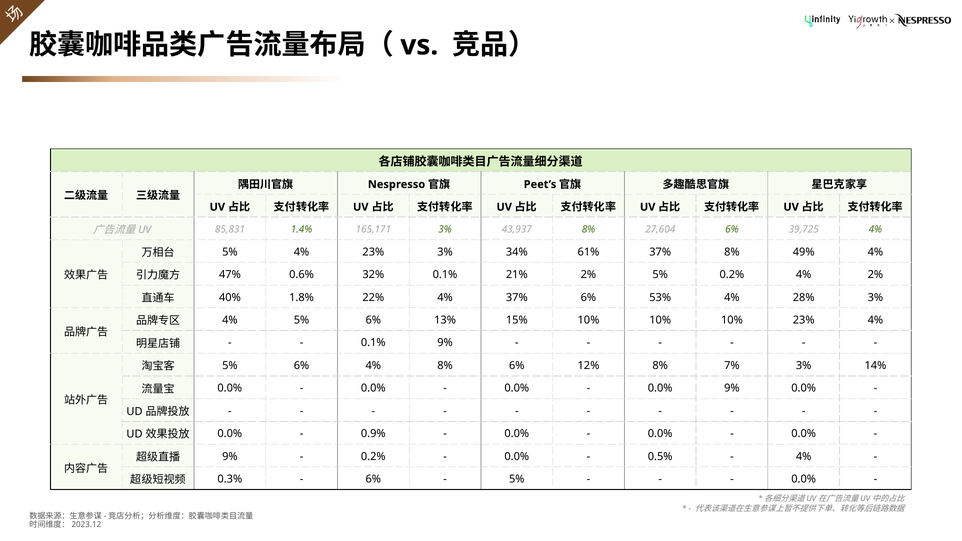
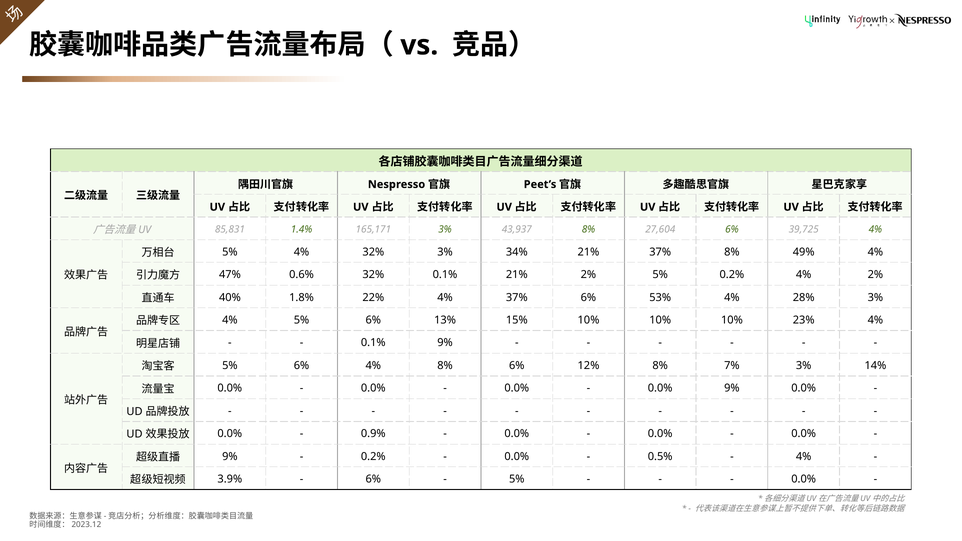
4% 23%: 23% -> 32%
34% 61%: 61% -> 21%
0.3%: 0.3% -> 3.9%
